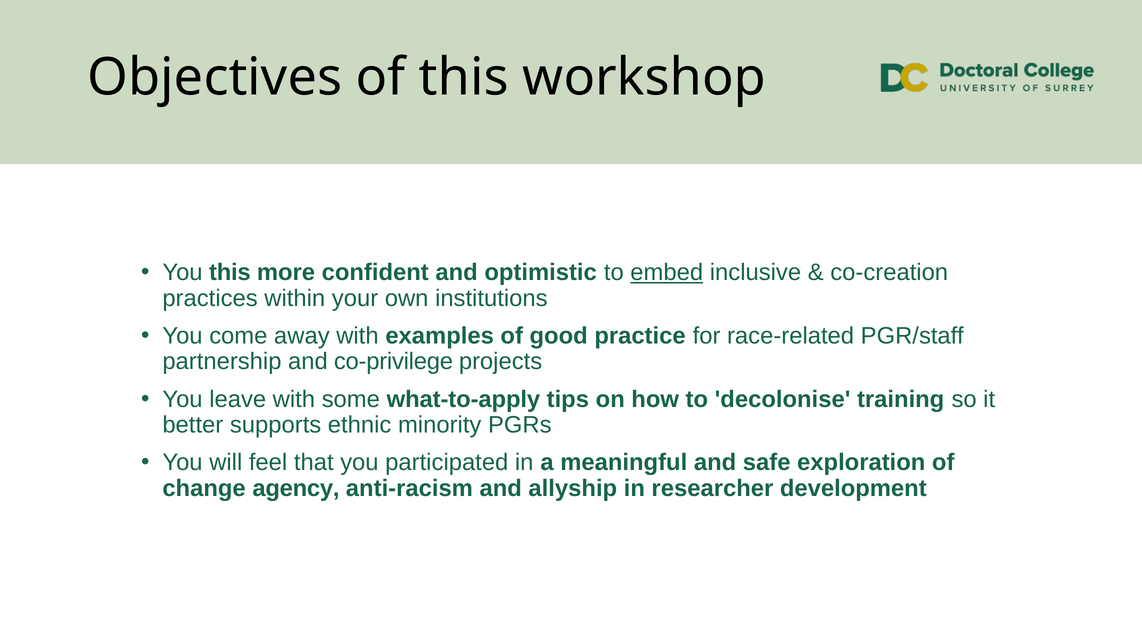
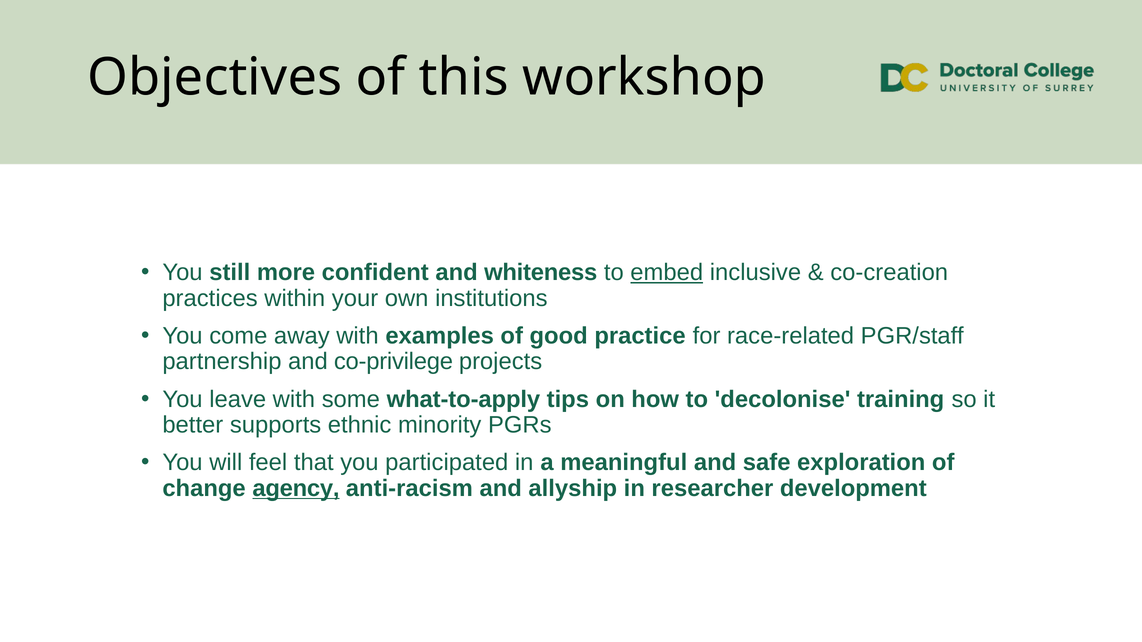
You this: this -> still
optimistic: optimistic -> whiteness
agency underline: none -> present
